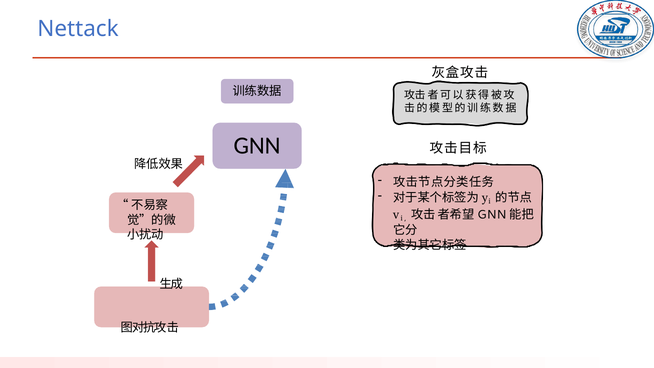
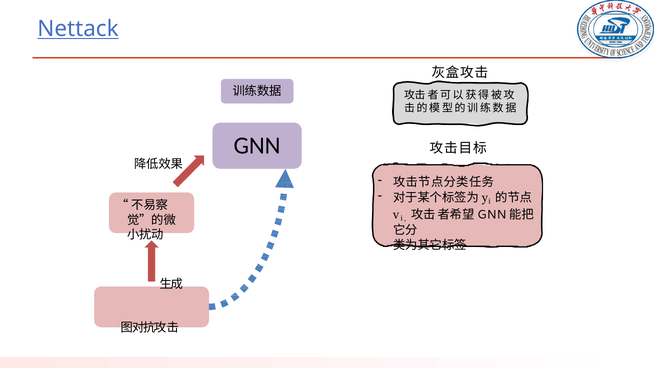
Nettack underline: none -> present
